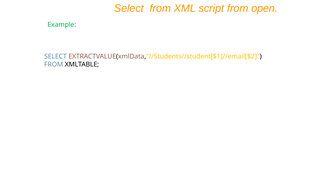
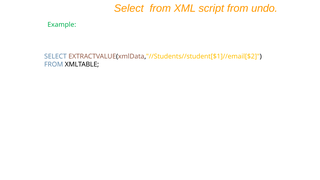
open: open -> undo
